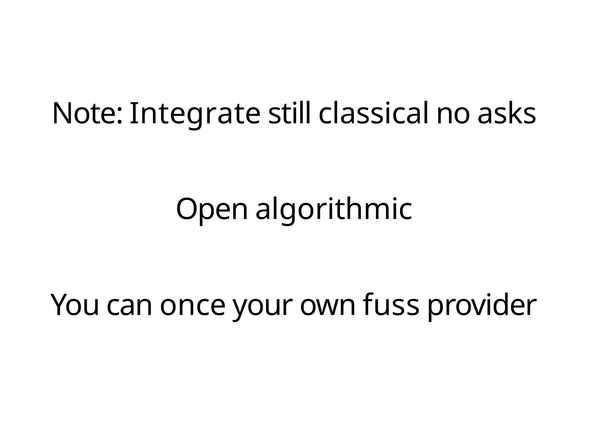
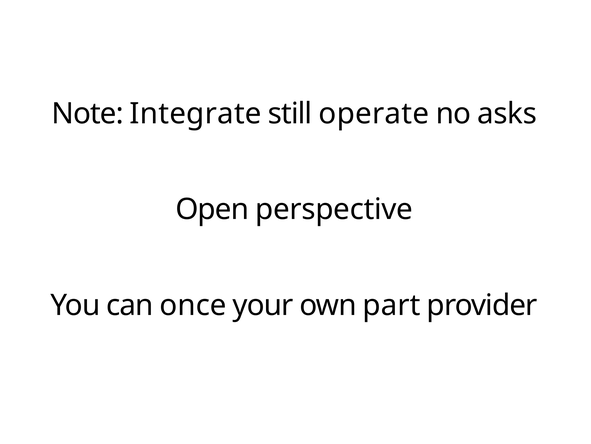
classical: classical -> operate
algorithmic: algorithmic -> perspective
fuss: fuss -> part
